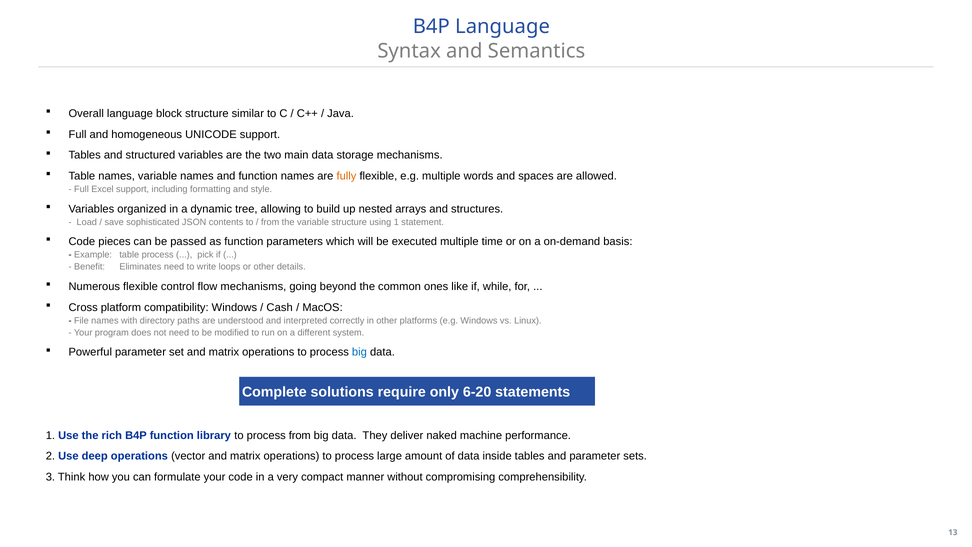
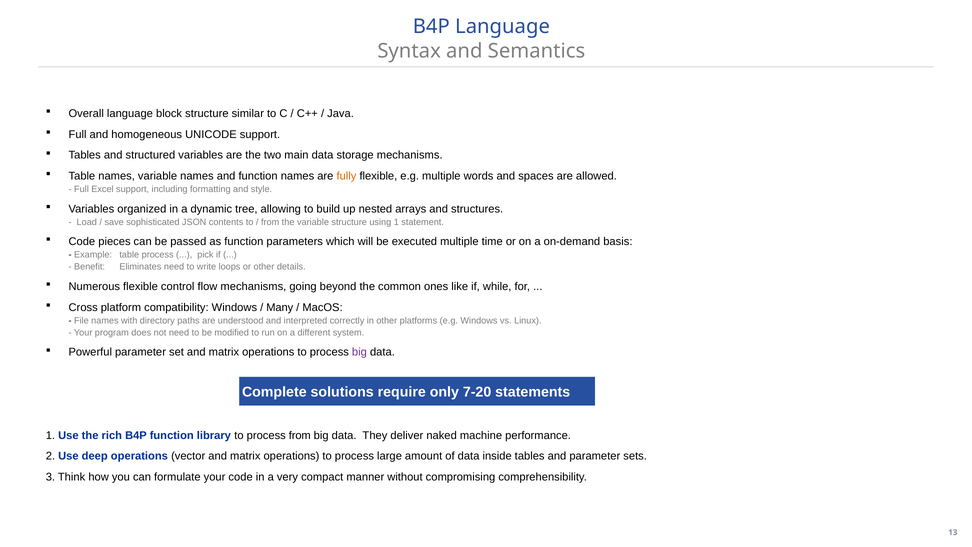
Cash: Cash -> Many
big at (359, 352) colour: blue -> purple
6-20: 6-20 -> 7-20
